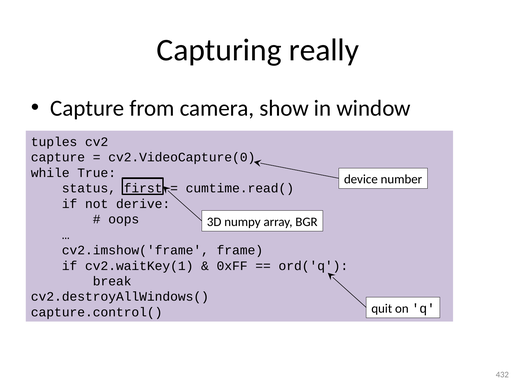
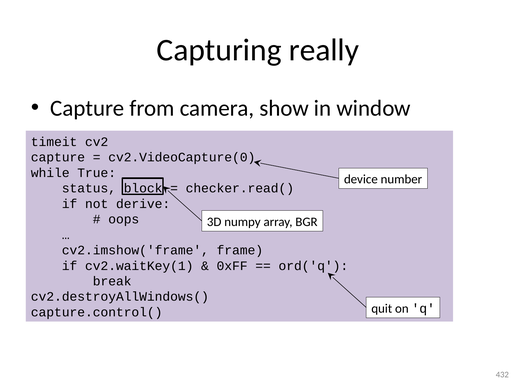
tuples: tuples -> timeit
first: first -> block
cumtime.read(: cumtime.read( -> checker.read(
